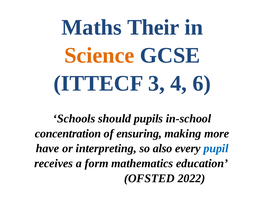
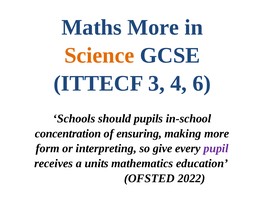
Maths Their: Their -> More
have: have -> form
also: also -> give
pupil colour: blue -> purple
form: form -> units
